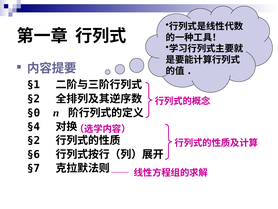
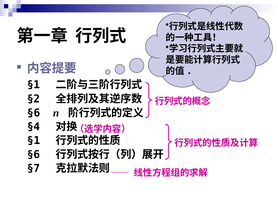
§0 at (34, 113): §0 -> §6
§2 at (34, 140): §2 -> §1
